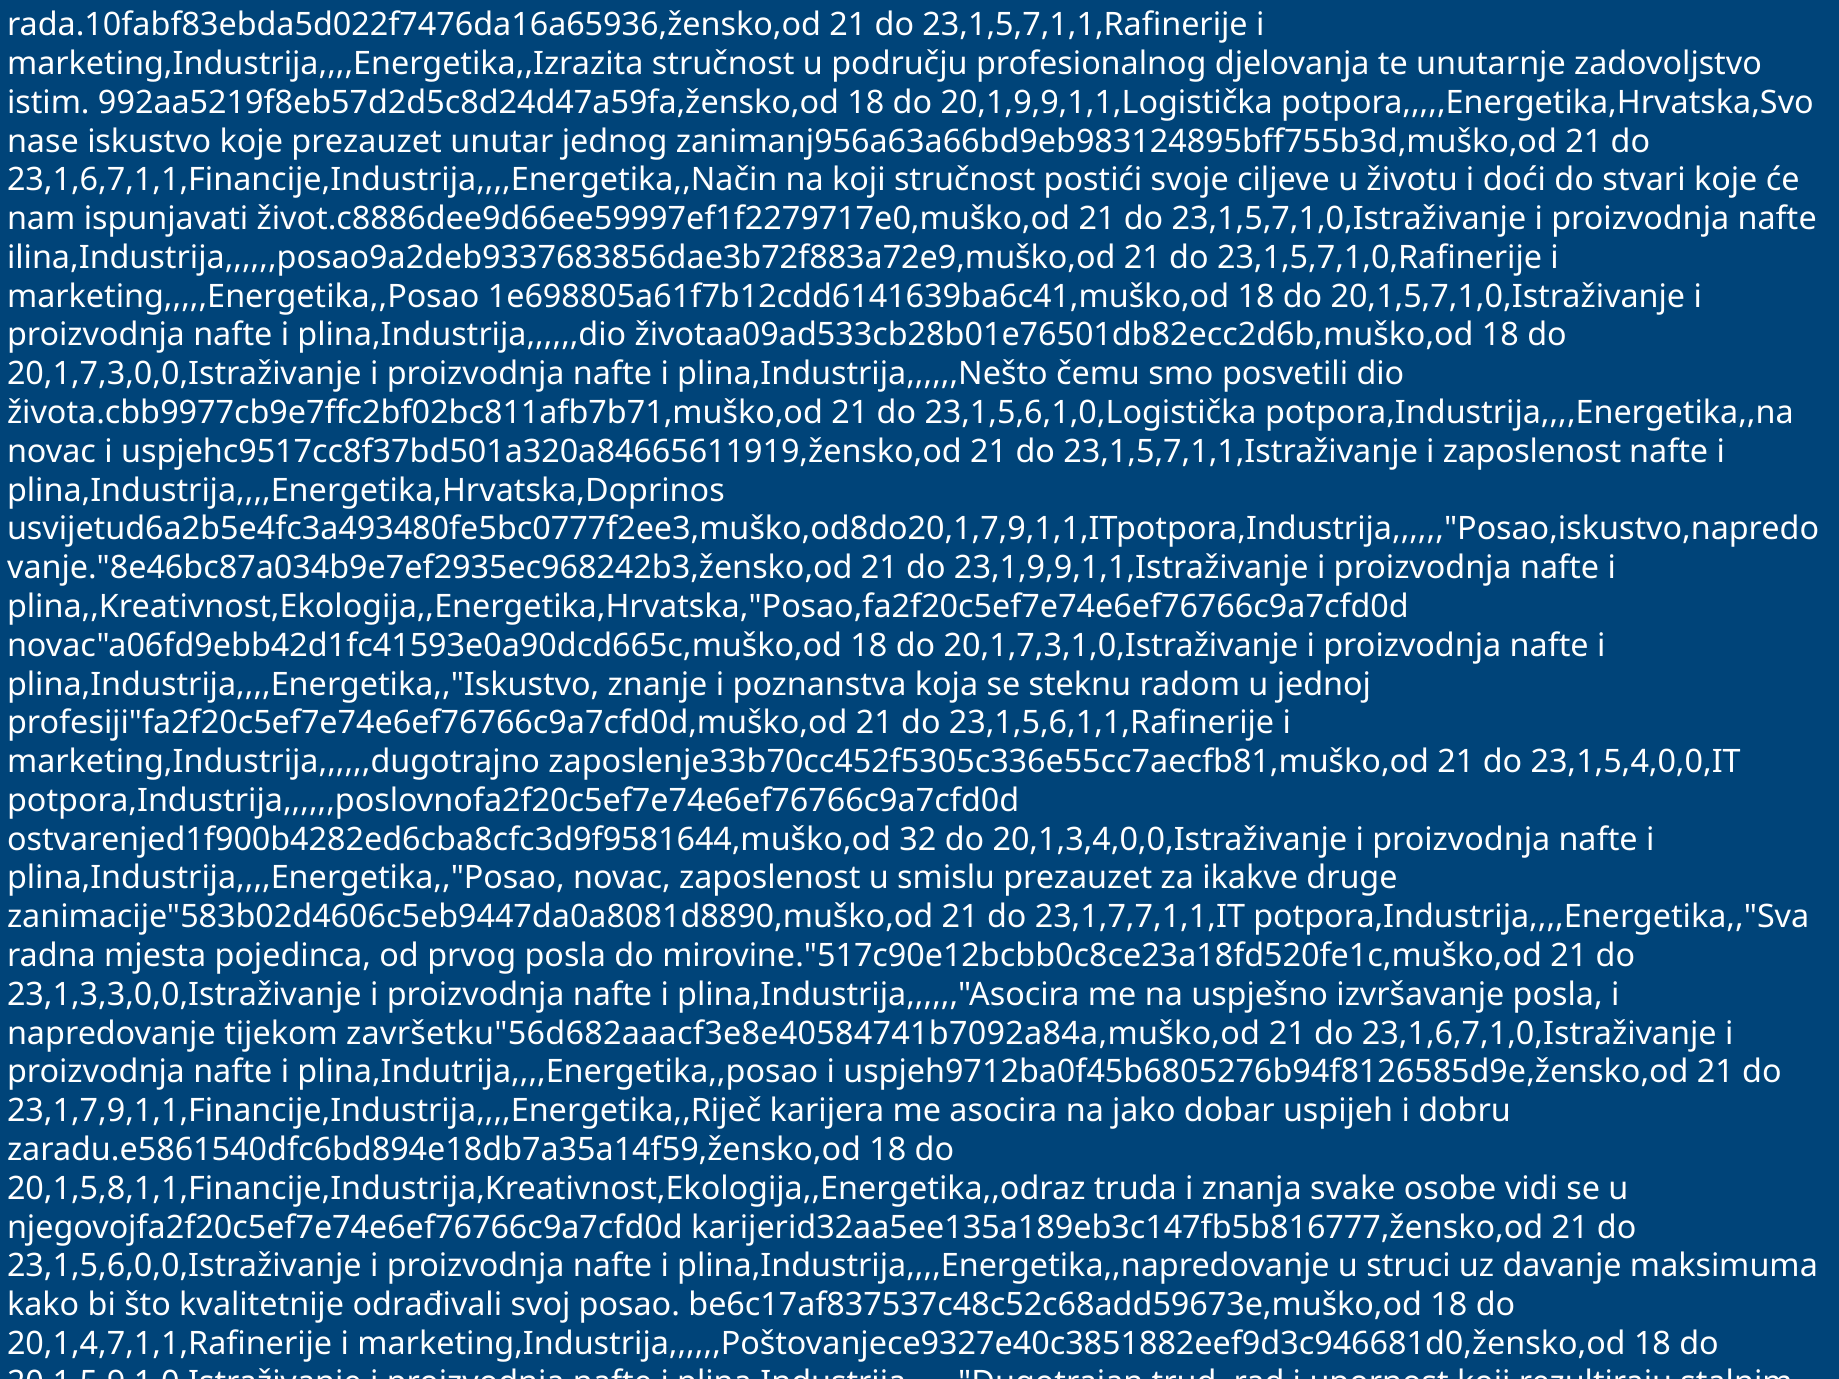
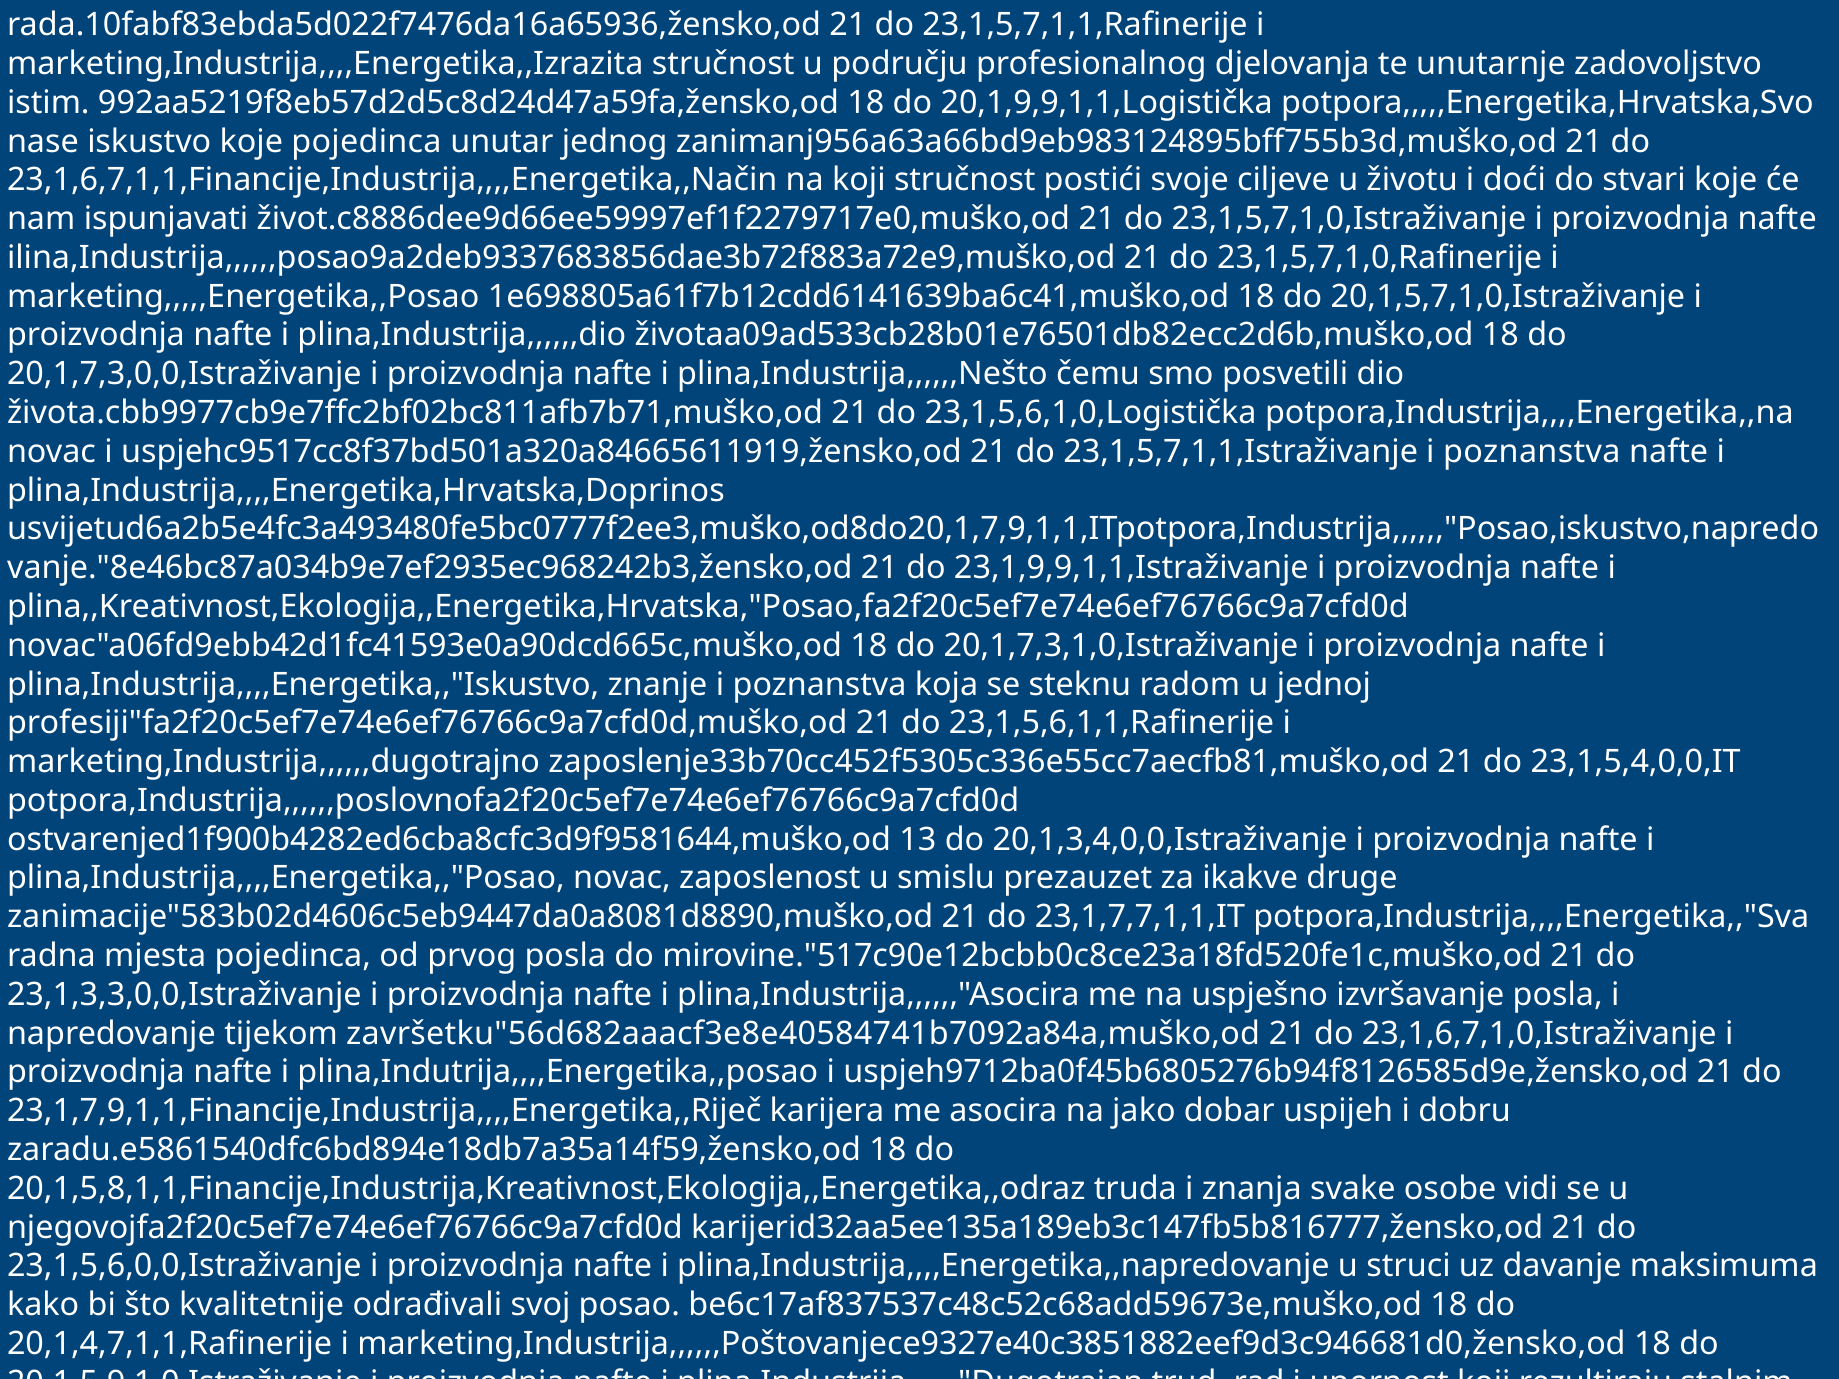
koje prezauzet: prezauzet -> pojedinca
23,1,5,7,1,1,Istraživanje i zaposlenost: zaposlenost -> poznanstva
32: 32 -> 13
